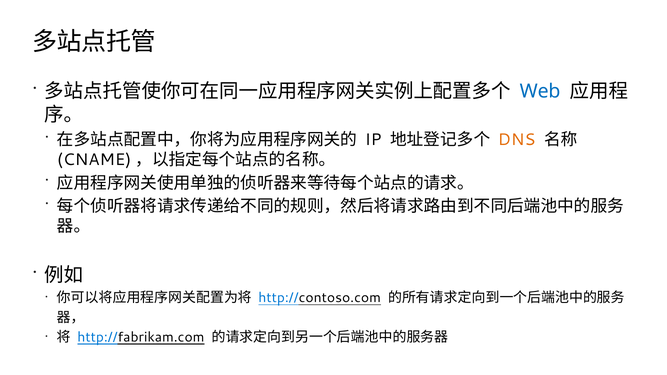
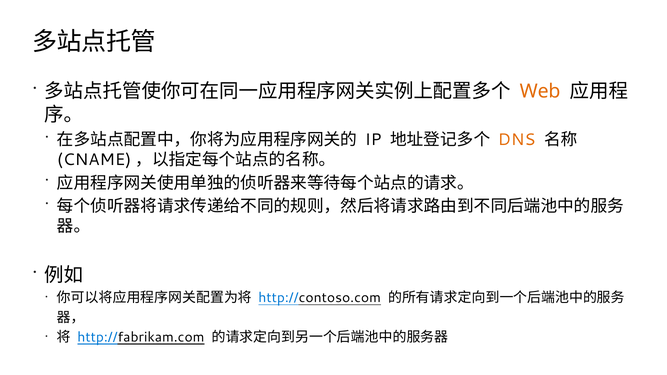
Web colour: blue -> orange
